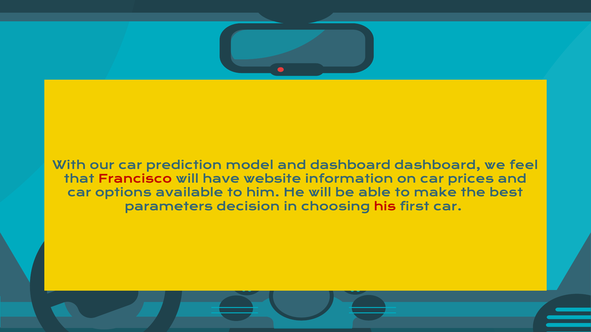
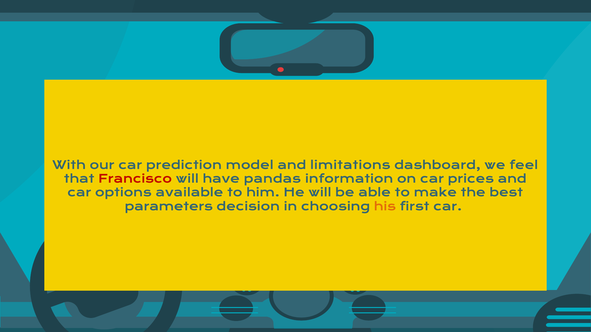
and dashboard: dashboard -> limitations
website: website -> pandas
his colour: red -> orange
